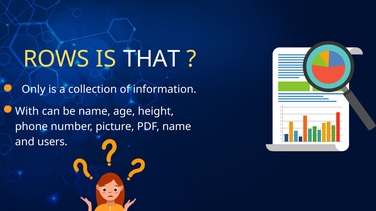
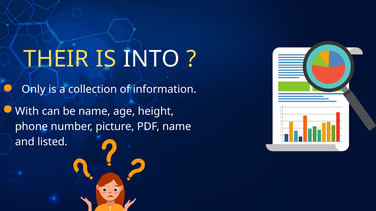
ROWS: ROWS -> THEIR
THAT: THAT -> INTO
users: users -> listed
